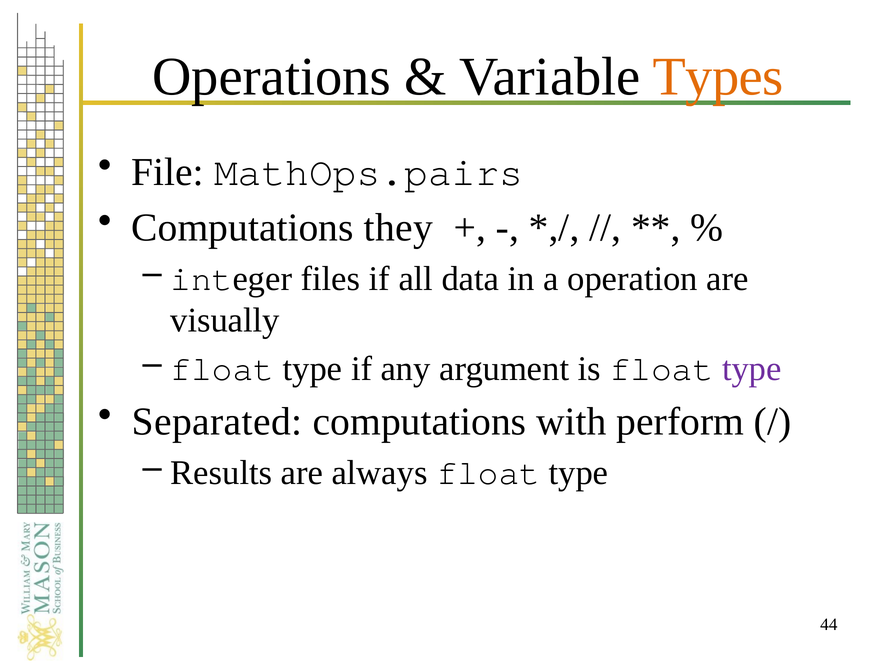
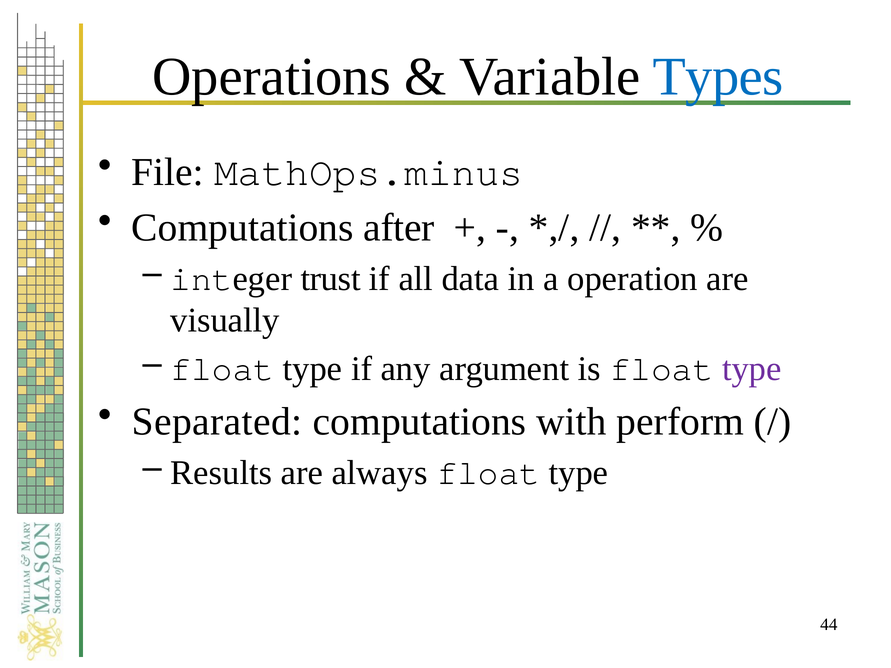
Types colour: orange -> blue
MathOps.pairs: MathOps.pairs -> MathOps.minus
they: they -> after
files: files -> trust
